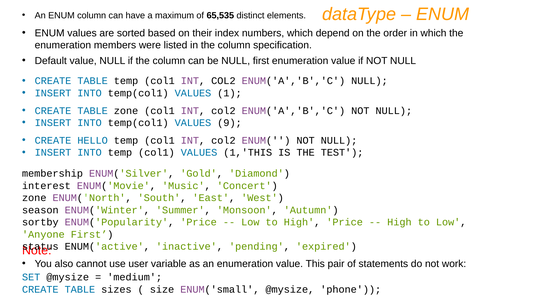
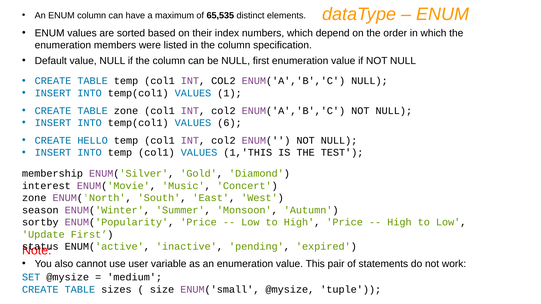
9: 9 -> 6
Anyone: Anyone -> Update
phone: phone -> tuple
